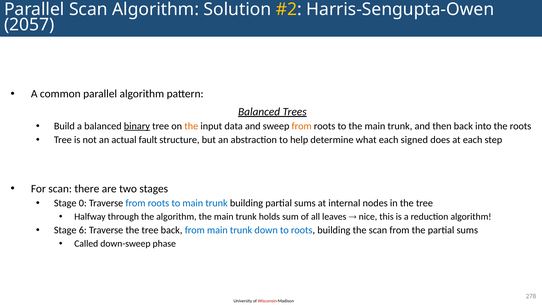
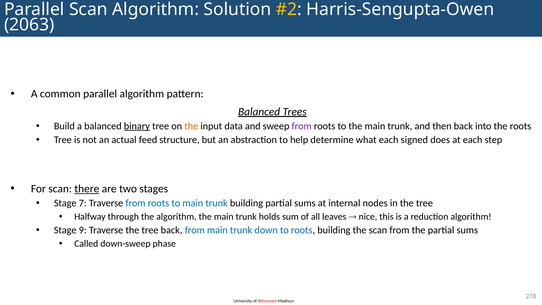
2057: 2057 -> 2063
from at (302, 126) colour: orange -> purple
fault: fault -> feed
there underline: none -> present
0: 0 -> 7
6: 6 -> 9
